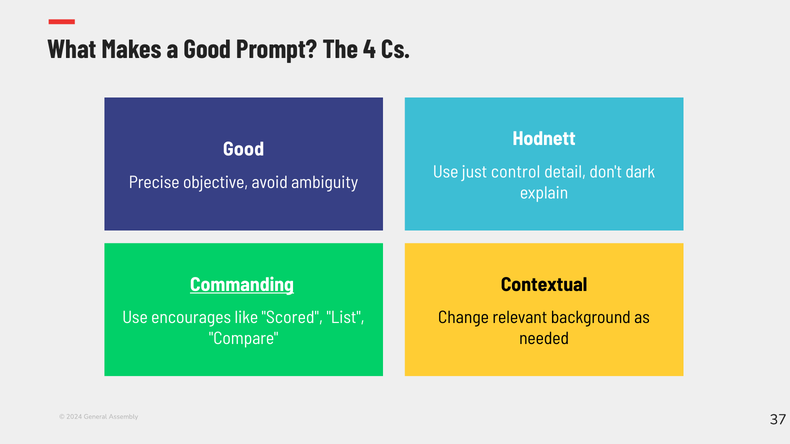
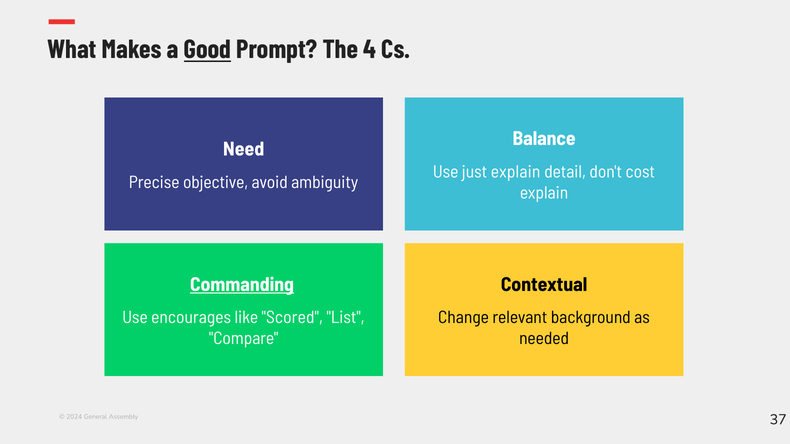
Good at (207, 50) underline: none -> present
Hodnett: Hodnett -> Balance
Good at (244, 149): Good -> Need
just control: control -> explain
dark: dark -> cost
